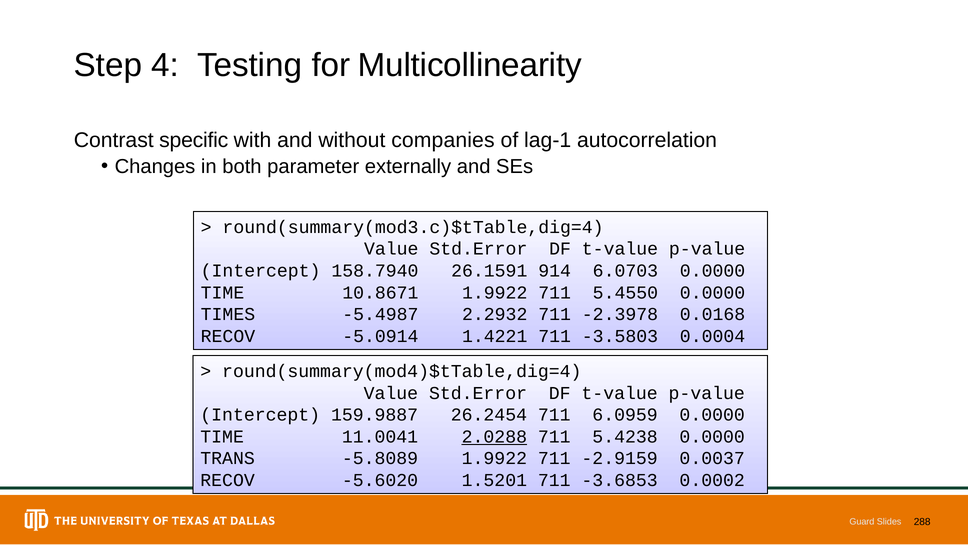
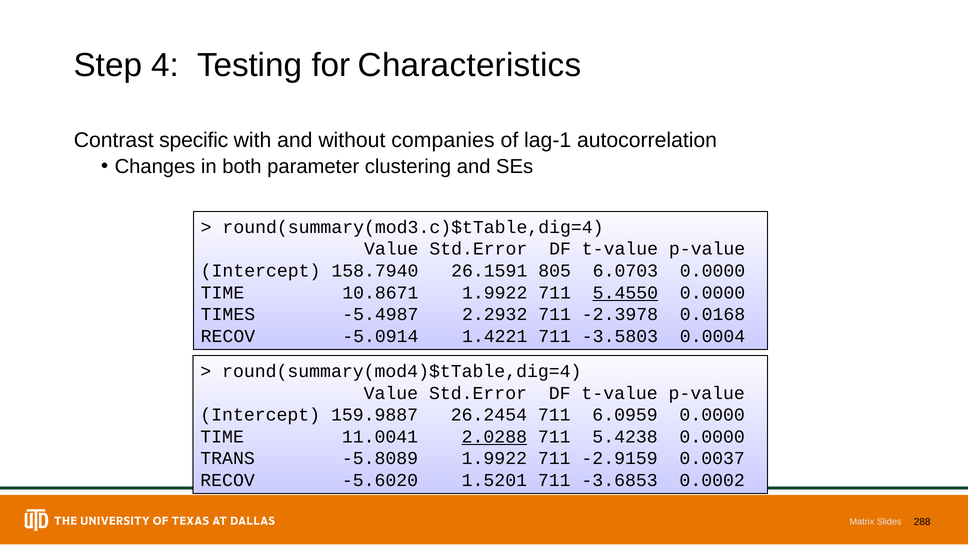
Multicollinearity: Multicollinearity -> Characteristics
externally: externally -> clustering
914: 914 -> 805
5.4550 underline: none -> present
Guard: Guard -> Matrix
